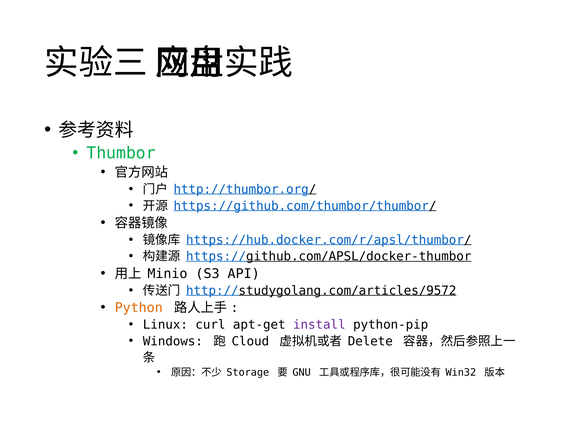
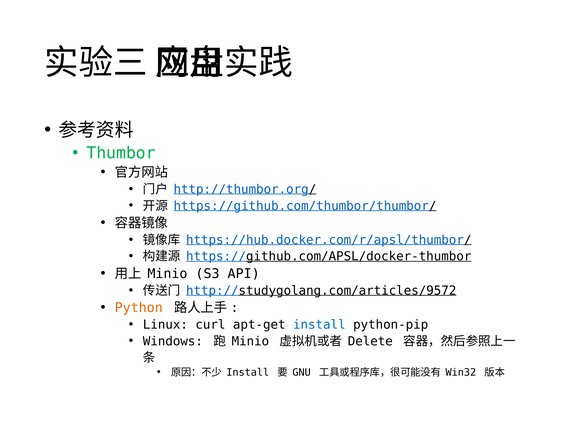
install at (319, 324) colour: purple -> blue
Cloud at (250, 341): Cloud -> Minio
Storage at (248, 372): Storage -> Install
